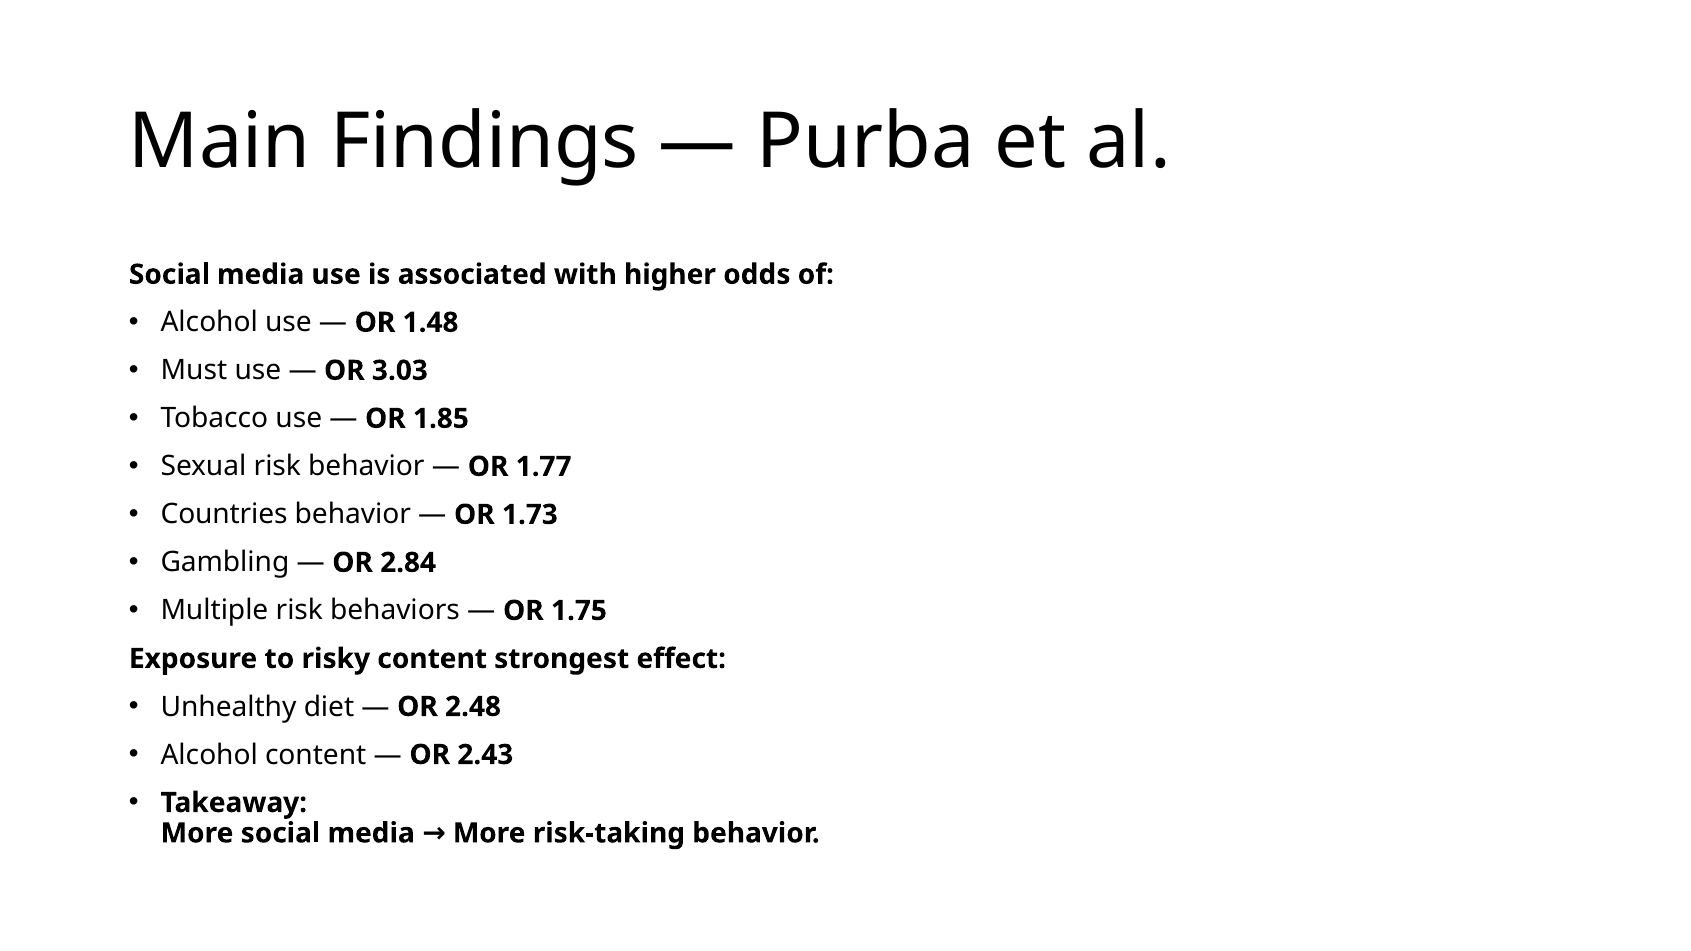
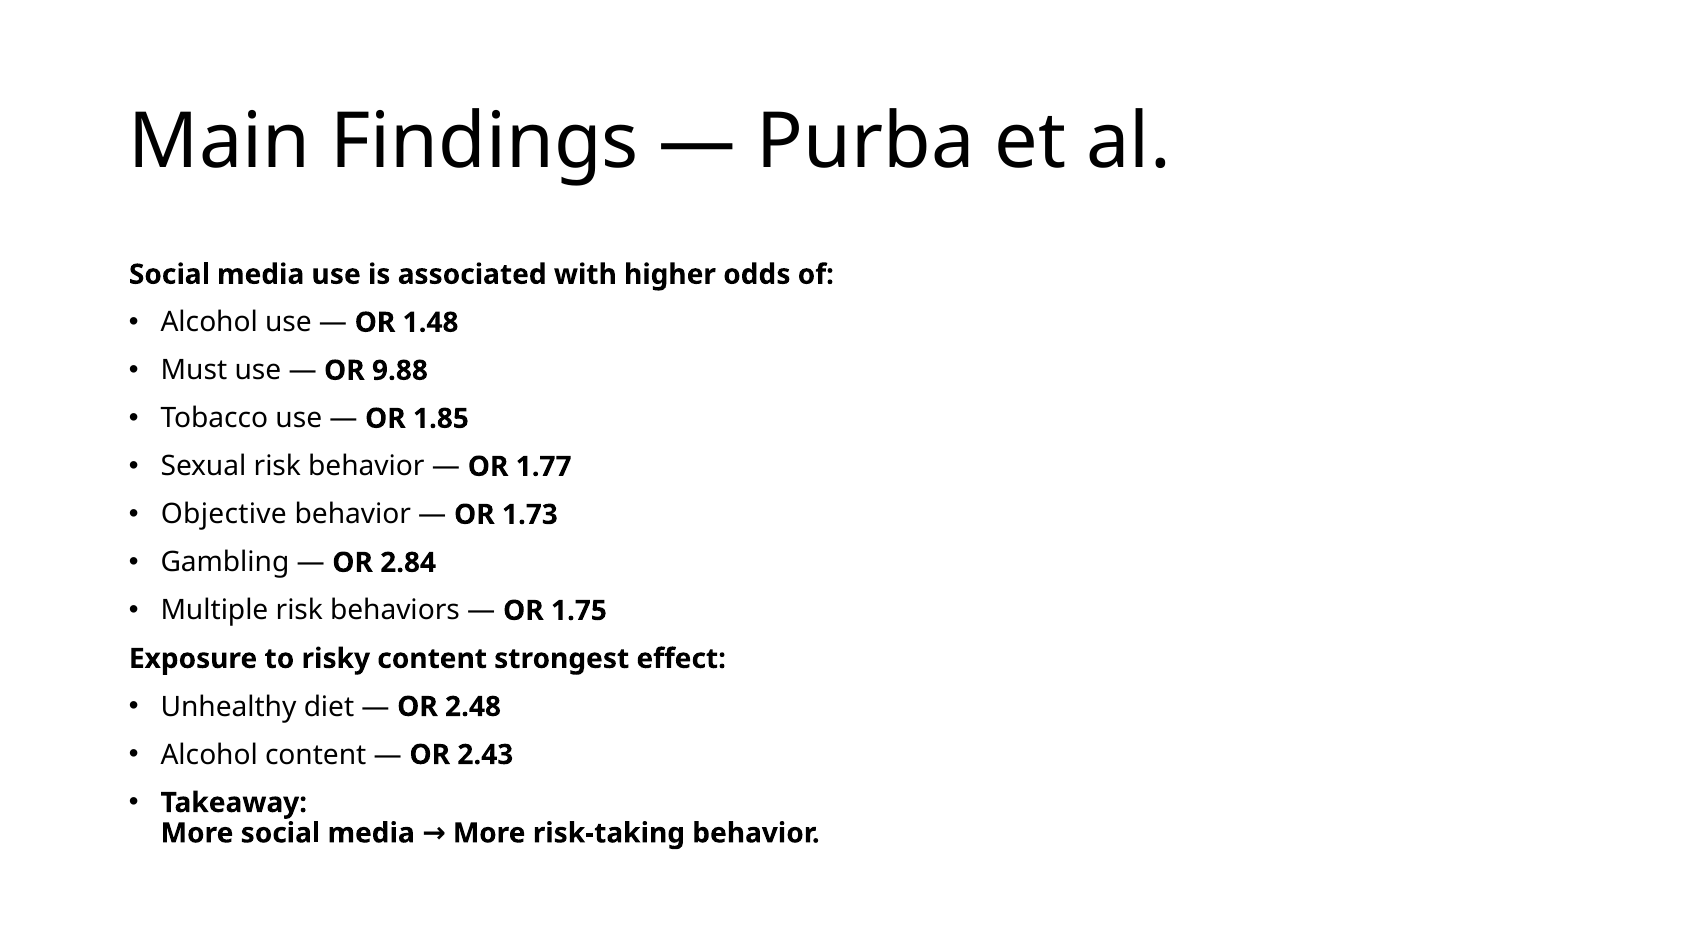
3.03: 3.03 -> 9.88
Countries: Countries -> Objective
